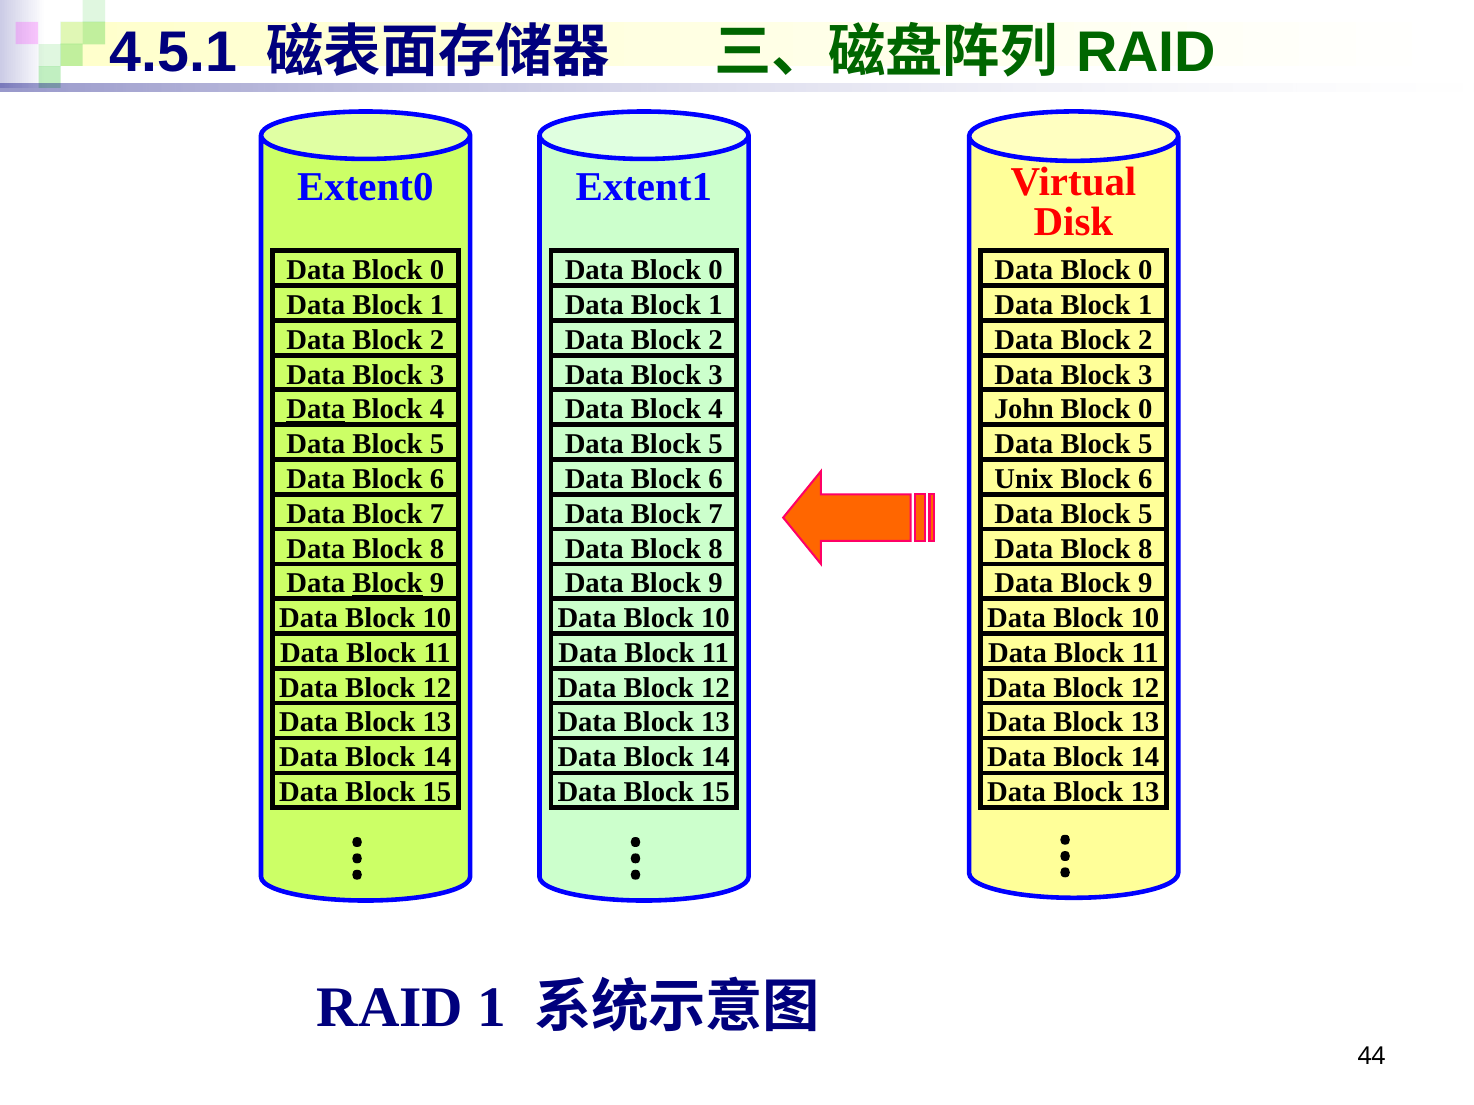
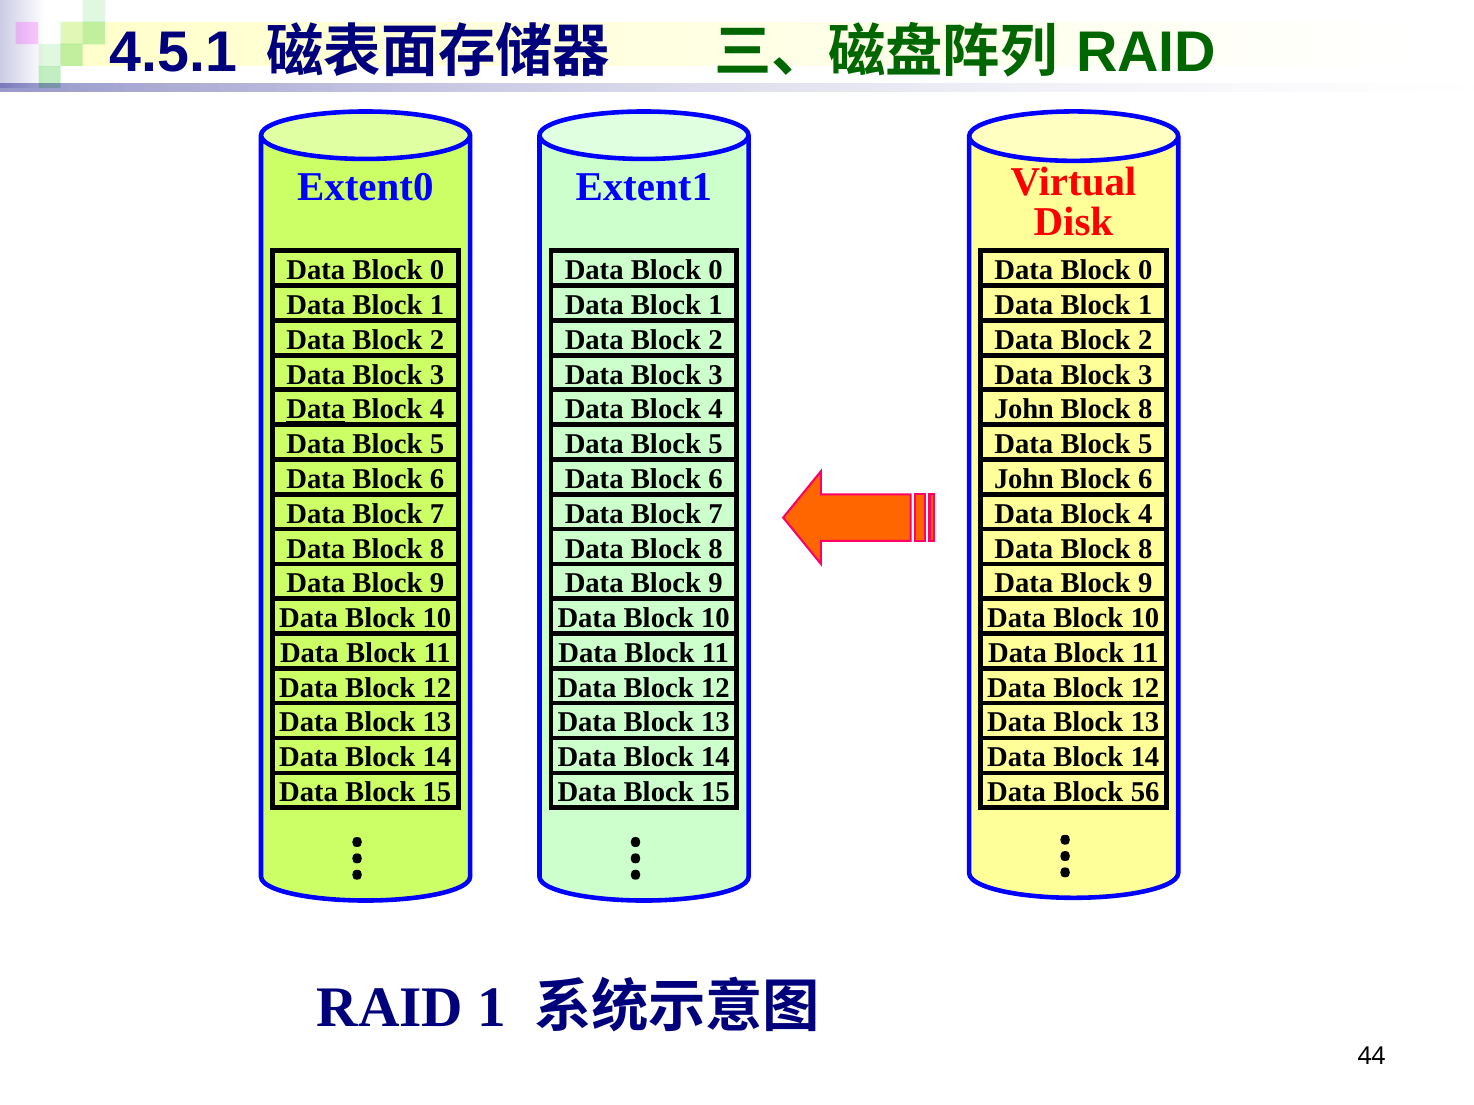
0 at (1145, 409): 0 -> 8
Unix at (1024, 479): Unix -> John
5 at (1145, 514): 5 -> 4
Block at (387, 584) underline: present -> none
13 at (1145, 793): 13 -> 56
